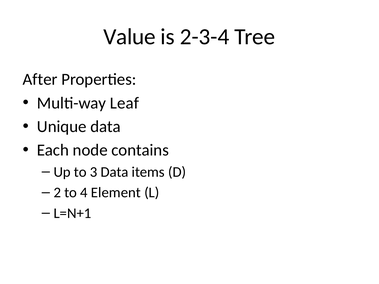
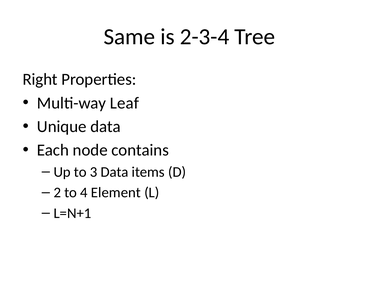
Value: Value -> Same
After: After -> Right
